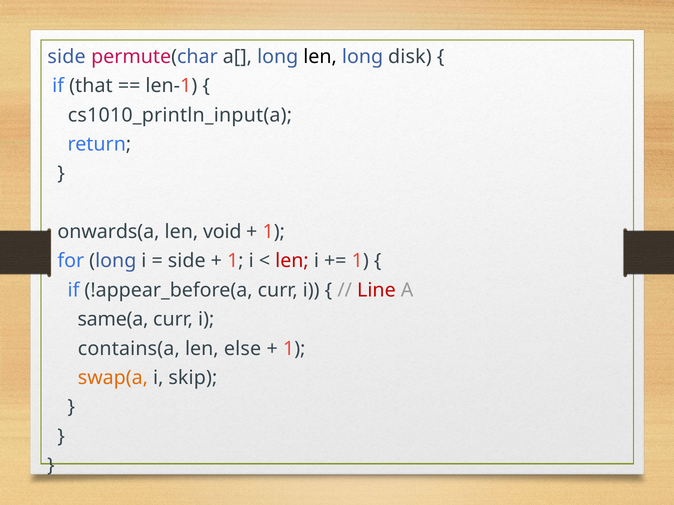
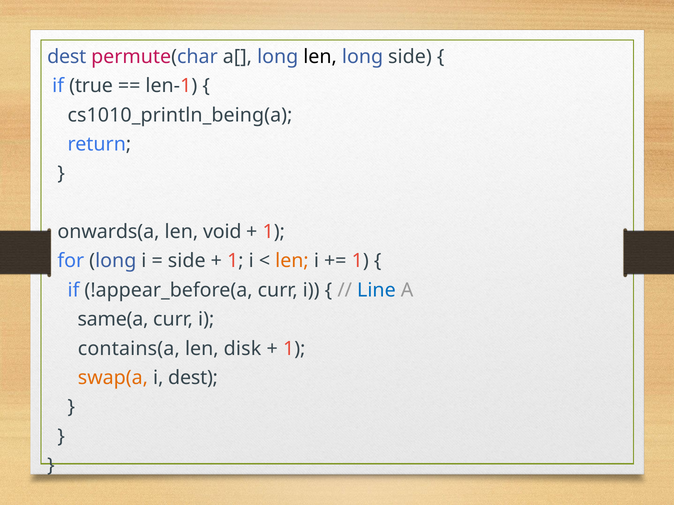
side at (67, 57): side -> dest
long disk: disk -> side
that: that -> true
cs1010_println_input(a: cs1010_println_input(a -> cs1010_println_being(a
len at (292, 261) colour: red -> orange
Line colour: red -> blue
else: else -> disk
i skip: skip -> dest
